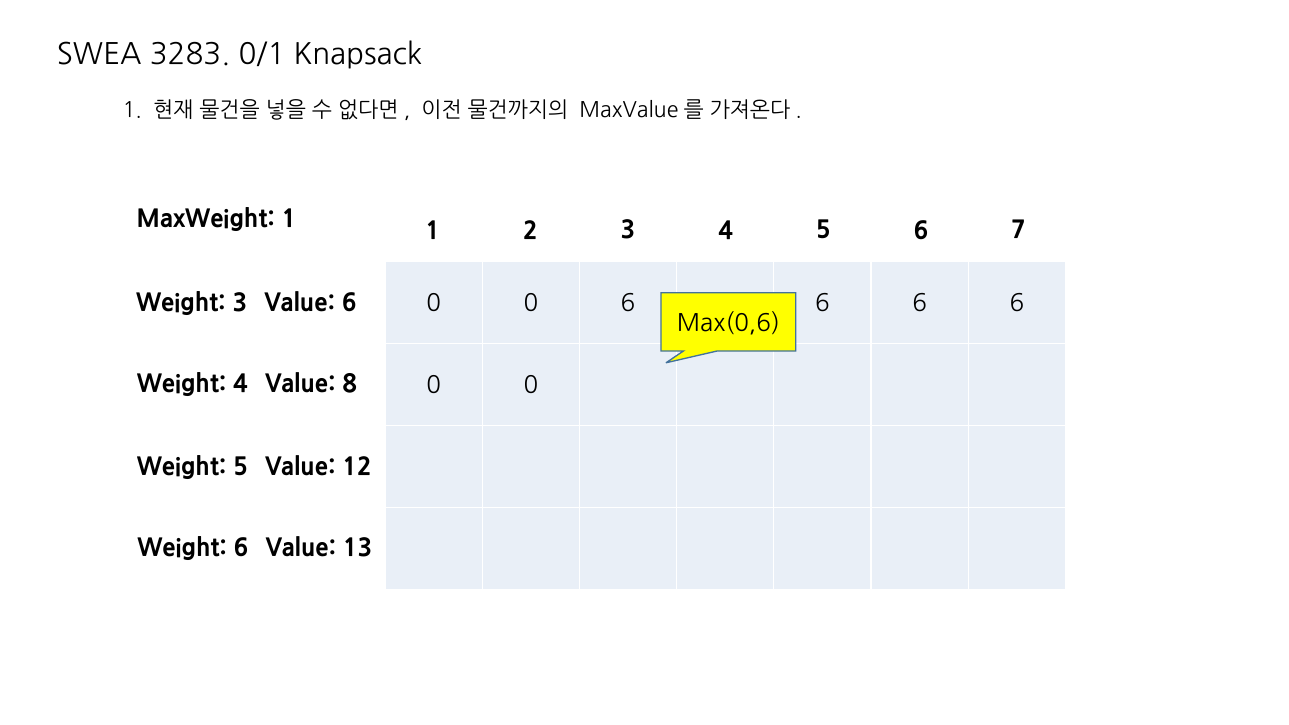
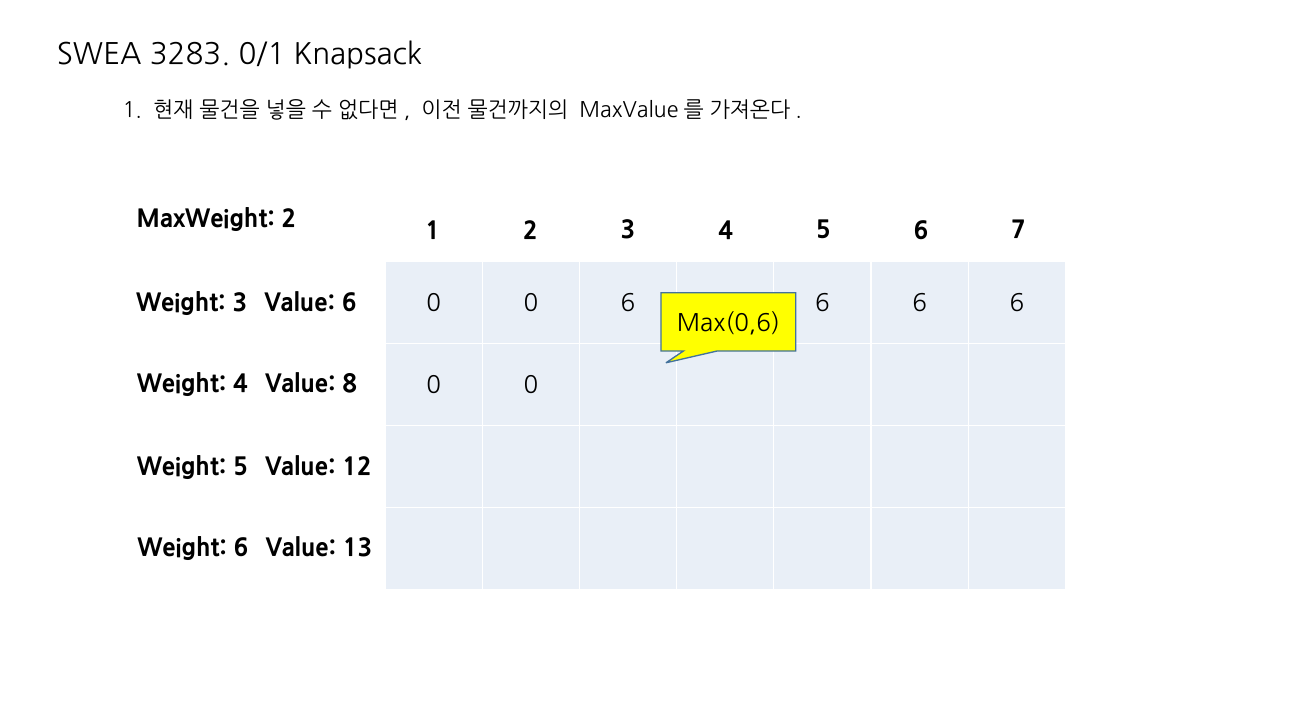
MaxWeight 1: 1 -> 2
